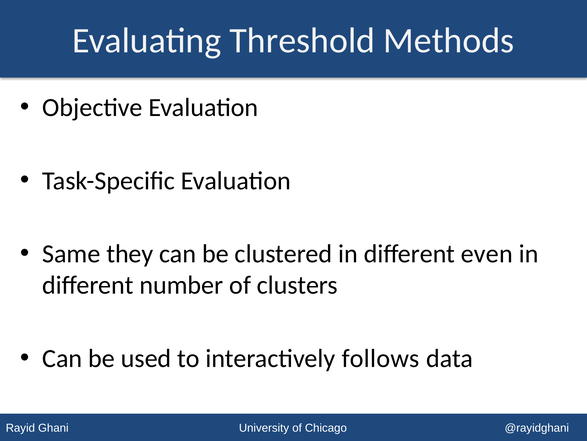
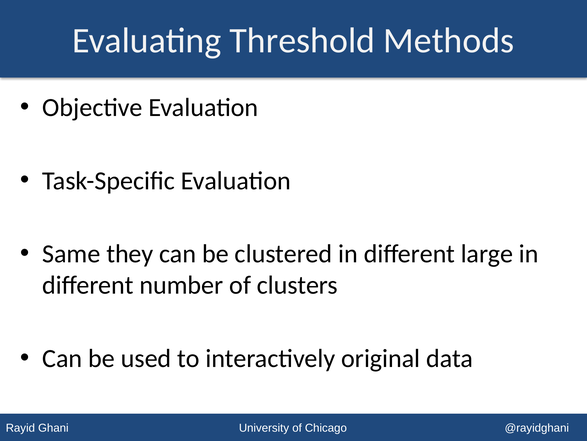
even: even -> large
follows: follows -> original
